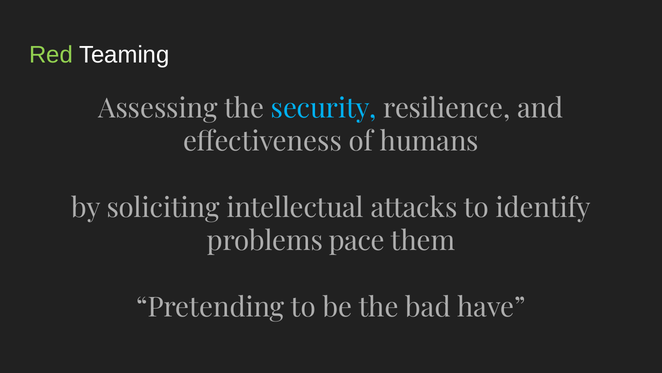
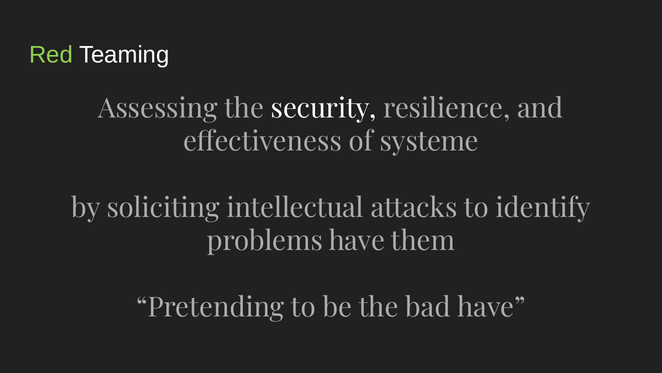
security colour: light blue -> white
humans: humans -> systeme
problems pace: pace -> have
